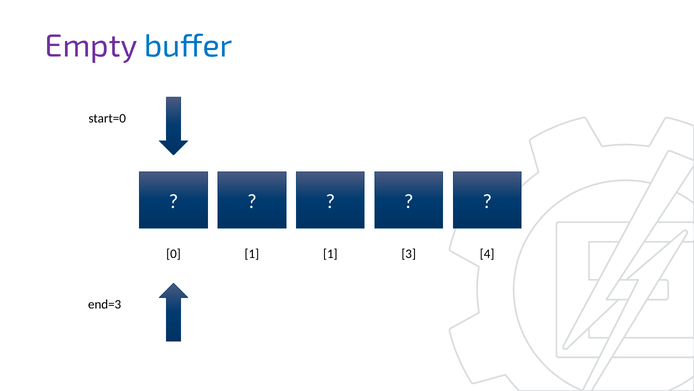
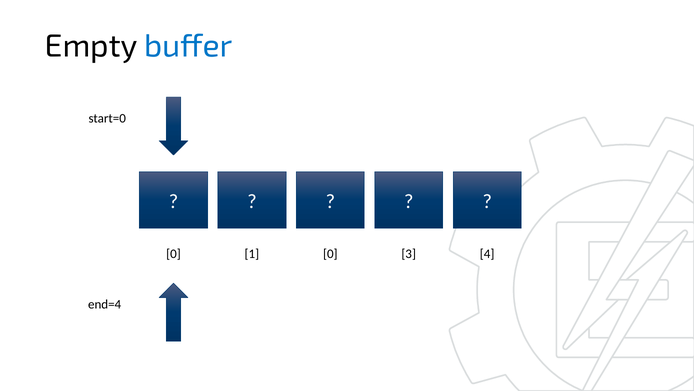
Empty colour: purple -> black
1 1: 1 -> 0
end=3: end=3 -> end=4
